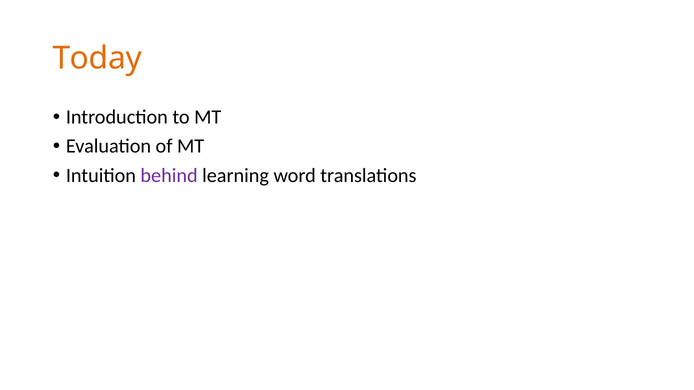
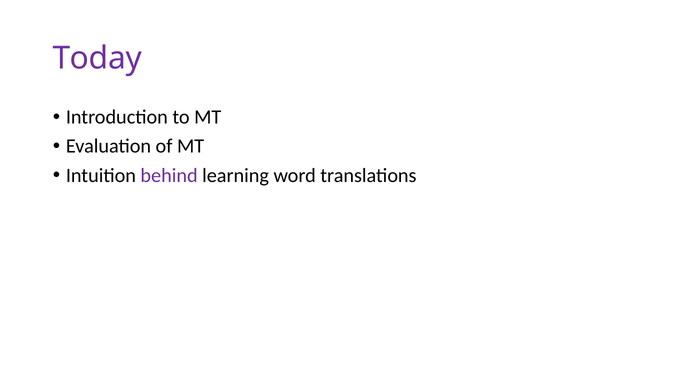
Today colour: orange -> purple
